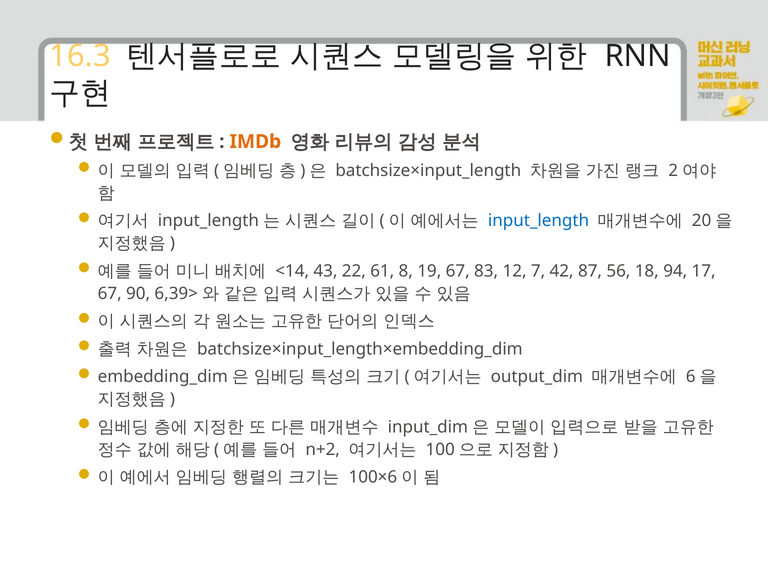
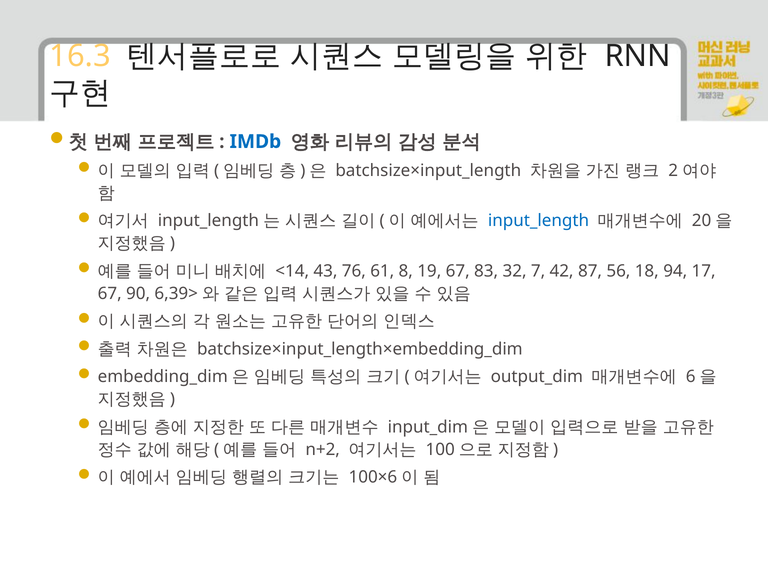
IMDb colour: orange -> blue
22: 22 -> 76
12: 12 -> 32
